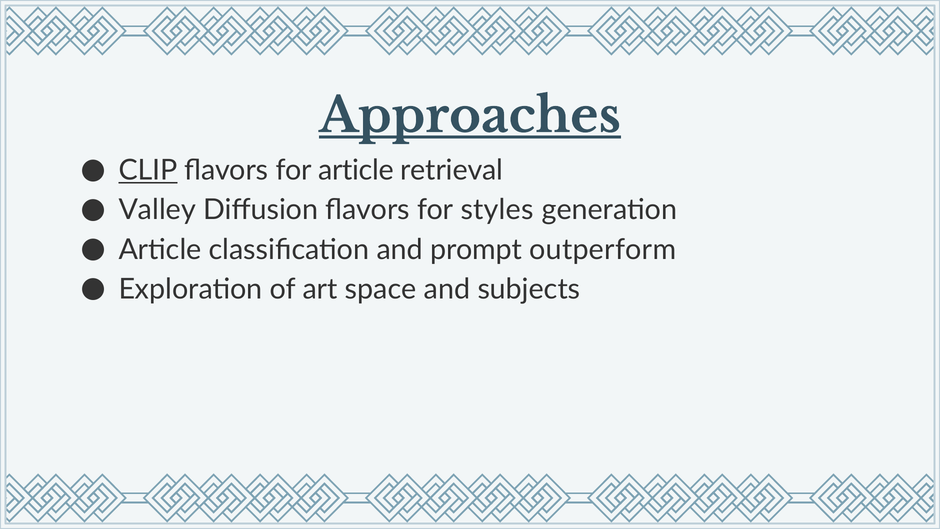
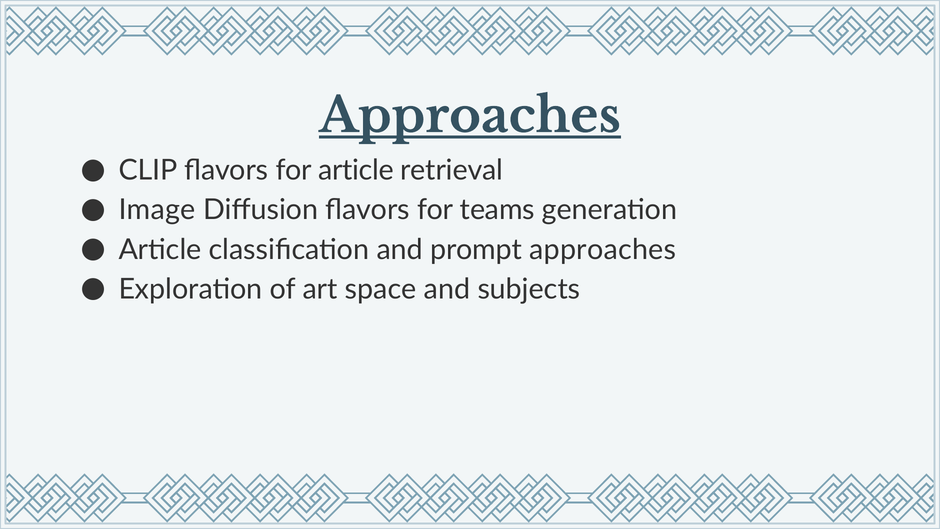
CLIP underline: present -> none
Valley: Valley -> Image
styles: styles -> teams
prompt outperform: outperform -> approaches
